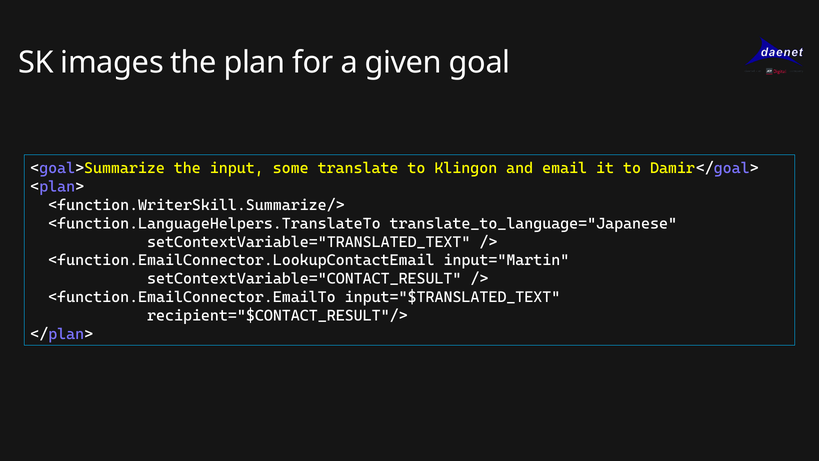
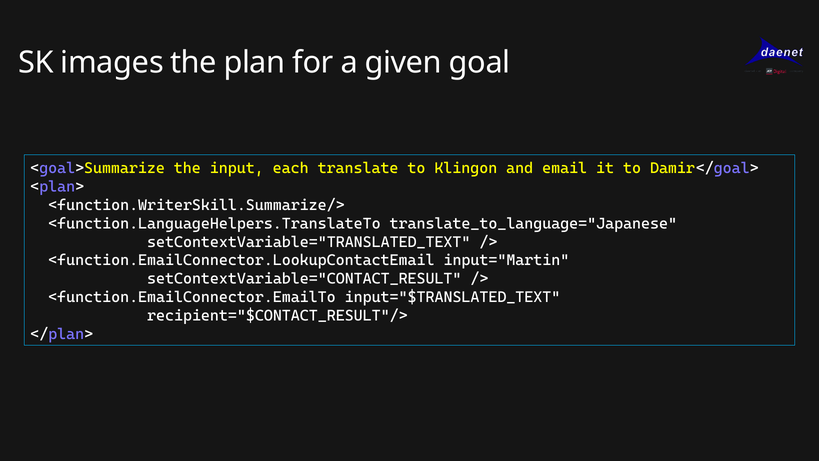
some: some -> each
